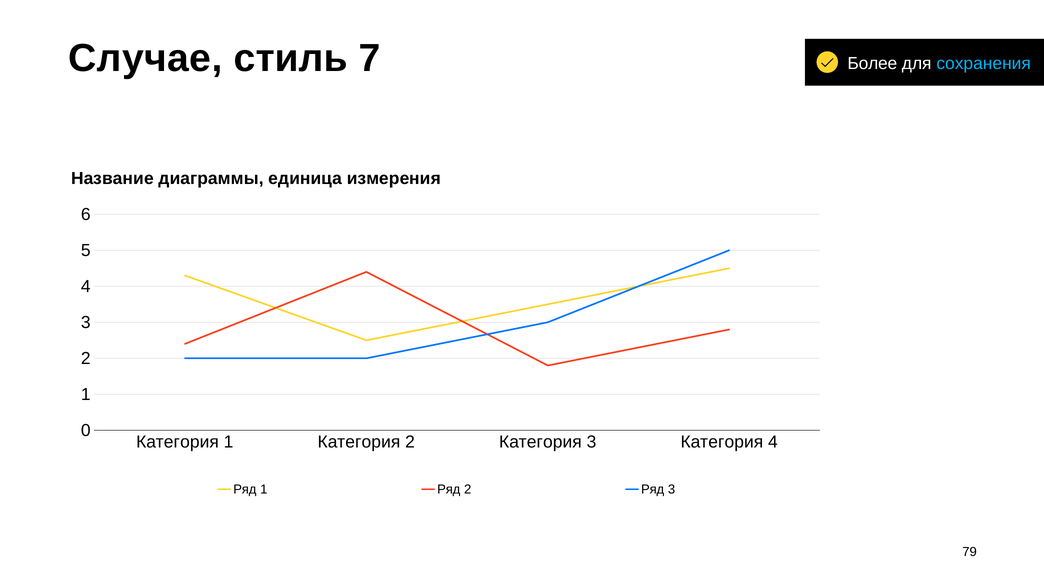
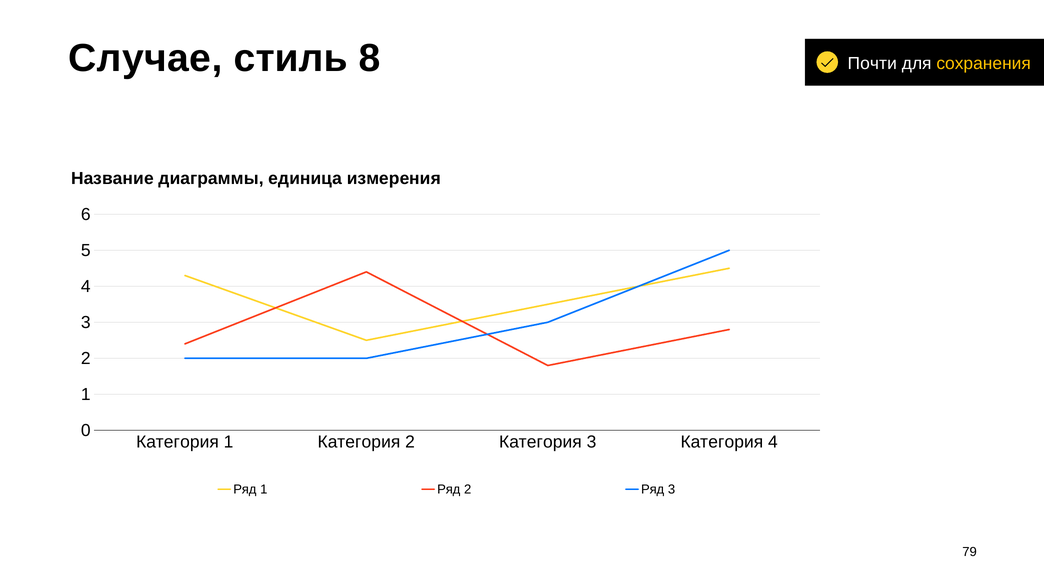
7: 7 -> 8
Более: Более -> Почти
сохранения colour: light blue -> yellow
